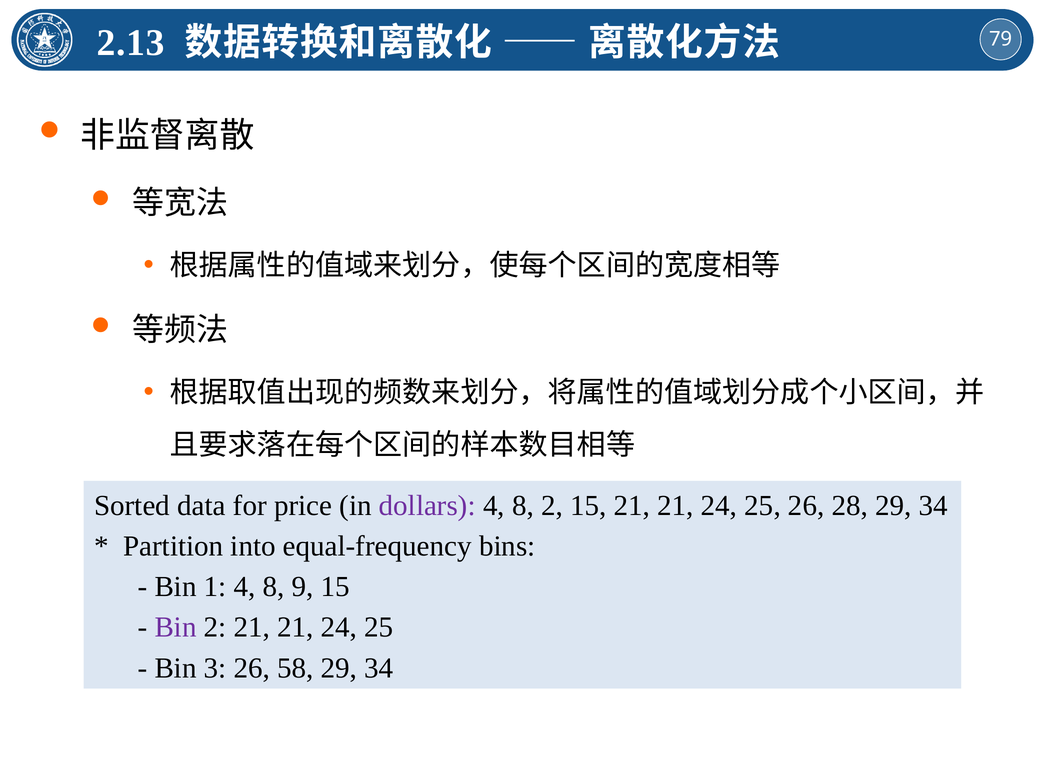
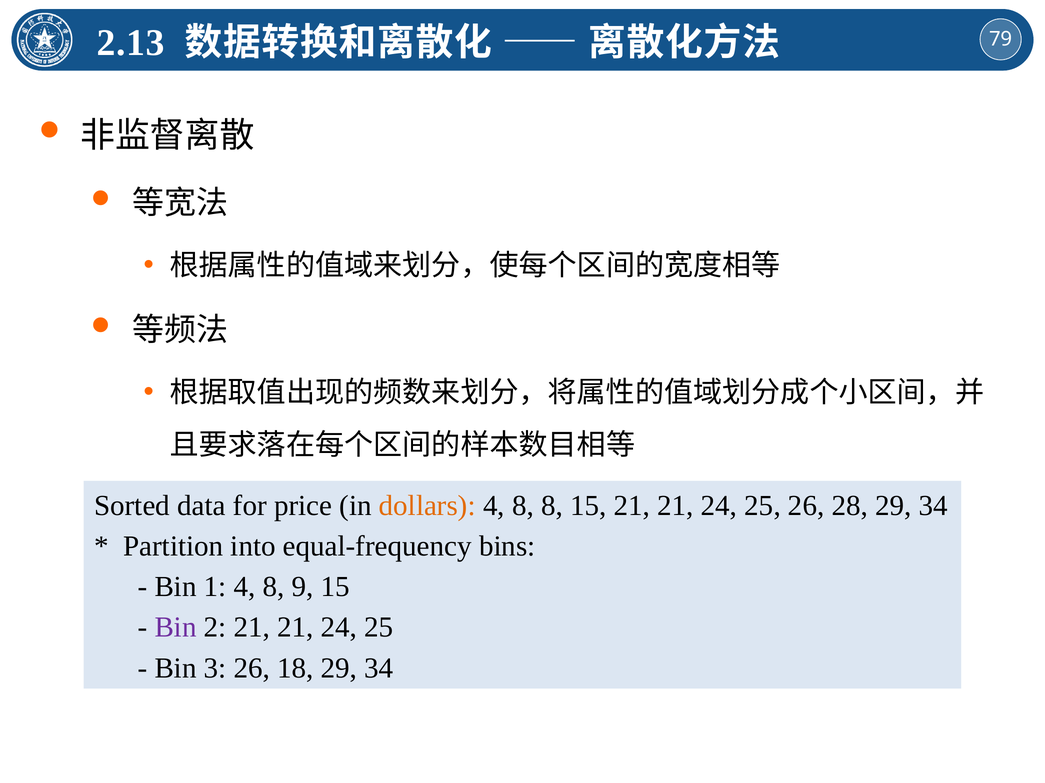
dollars colour: purple -> orange
8 2: 2 -> 8
58: 58 -> 18
